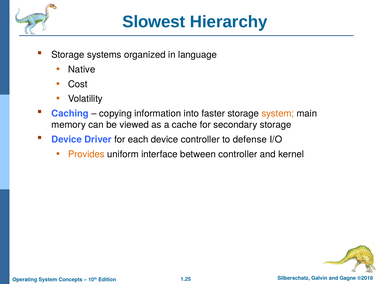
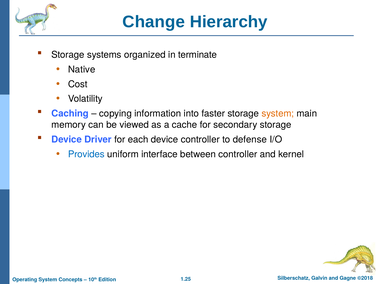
Slowest: Slowest -> Change
language: language -> terminate
Provides colour: orange -> blue
